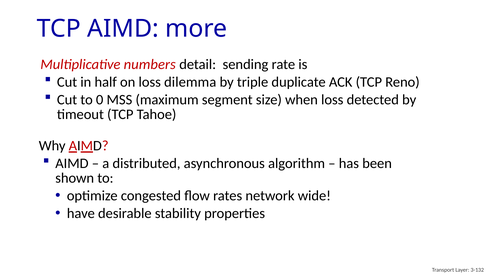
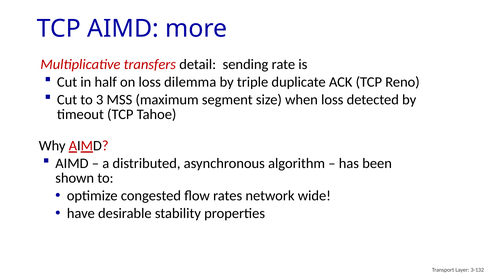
numbers: numbers -> transfers
0: 0 -> 3
